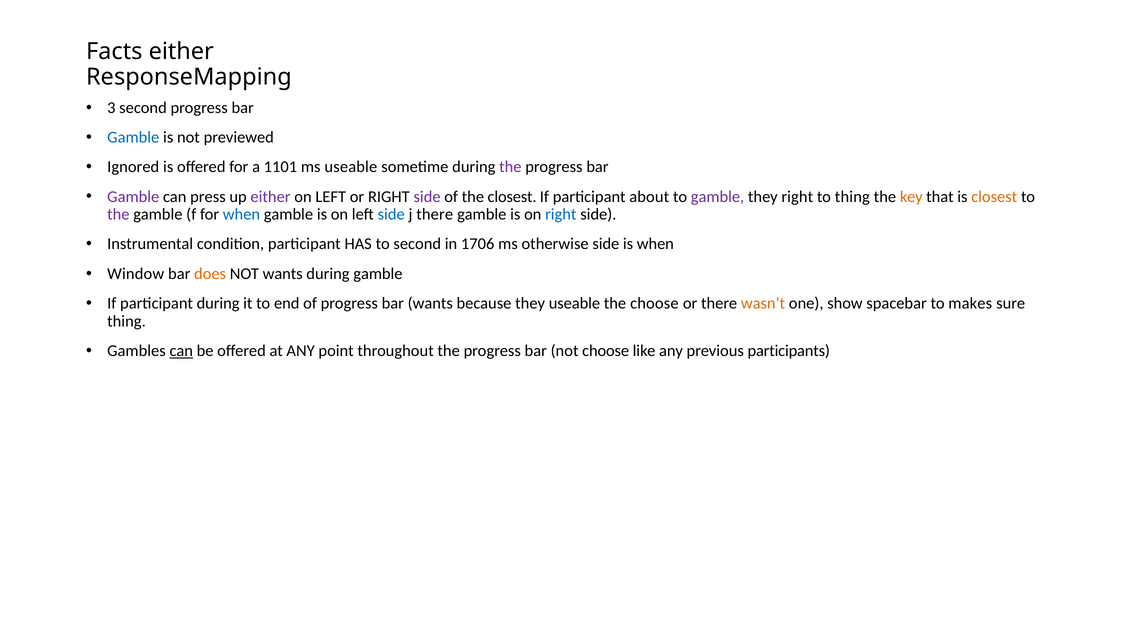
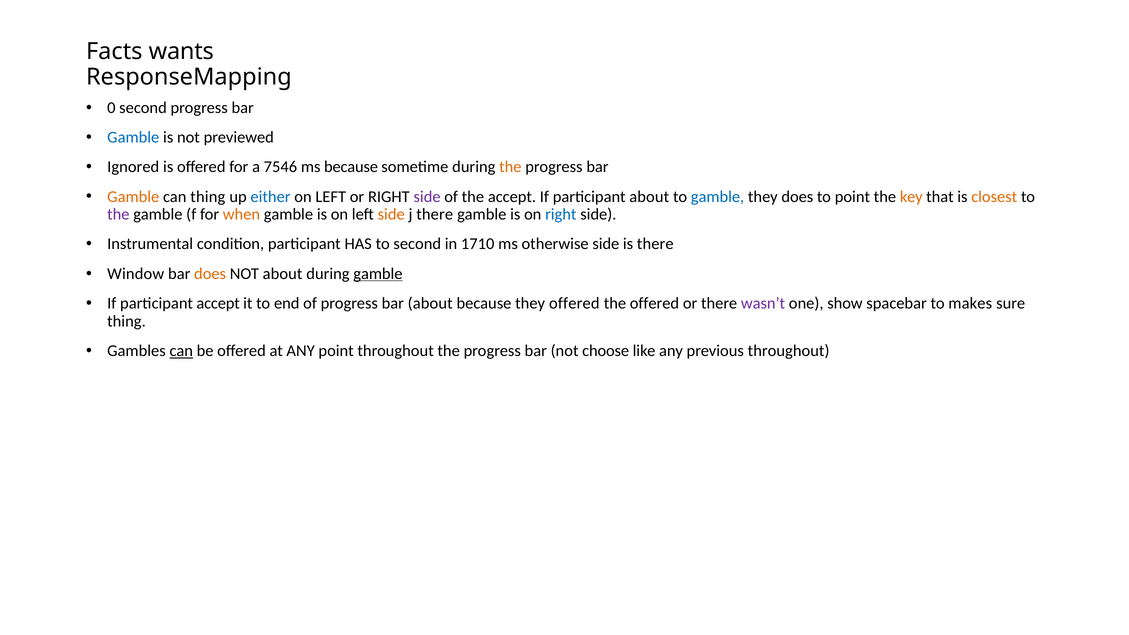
Facts either: either -> wants
3: 3 -> 0
1101: 1101 -> 7546
ms useable: useable -> because
the at (510, 167) colour: purple -> orange
Gamble at (133, 197) colour: purple -> orange
can press: press -> thing
either at (271, 197) colour: purple -> blue
the closest: closest -> accept
gamble at (717, 197) colour: purple -> blue
they right: right -> does
to thing: thing -> point
when at (241, 214) colour: blue -> orange
side at (391, 214) colour: blue -> orange
1706: 1706 -> 1710
is when: when -> there
NOT wants: wants -> about
gamble at (378, 274) underline: none -> present
participant during: during -> accept
bar wants: wants -> about
they useable: useable -> offered
the choose: choose -> offered
wasn’t colour: orange -> purple
previous participants: participants -> throughout
